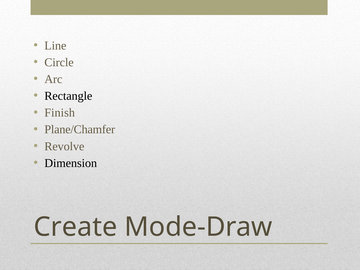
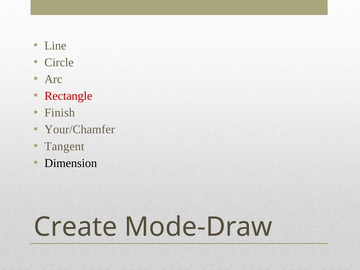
Rectangle colour: black -> red
Plane/Chamfer: Plane/Chamfer -> Your/Chamfer
Revolve: Revolve -> Tangent
